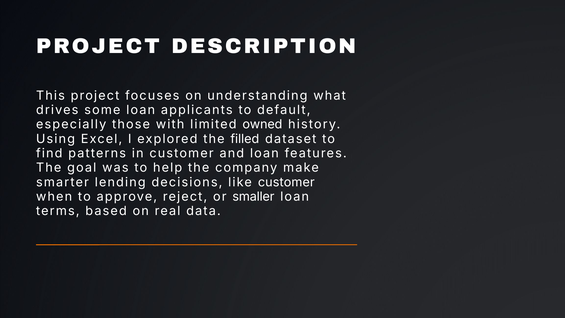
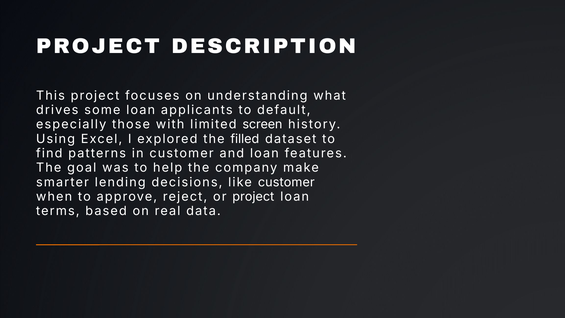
owned: owned -> screen
or smaller: smaller -> project
